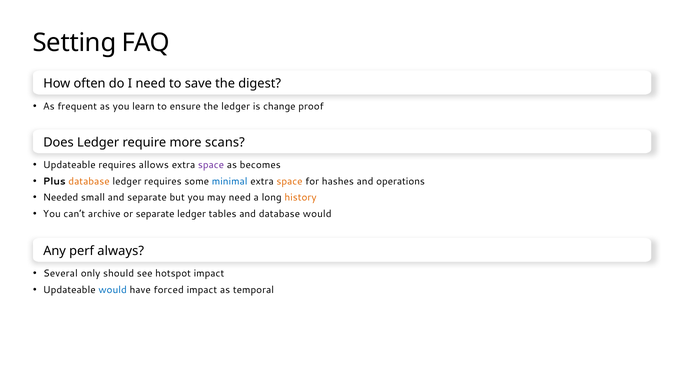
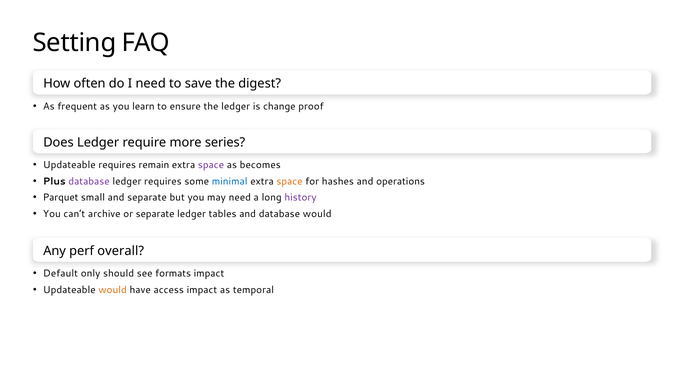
scans: scans -> series
allows: allows -> remain
database at (89, 181) colour: orange -> purple
Needed: Needed -> Parquet
history colour: orange -> purple
always: always -> overall
Several: Several -> Default
hotspot: hotspot -> formats
would at (113, 290) colour: blue -> orange
forced: forced -> access
